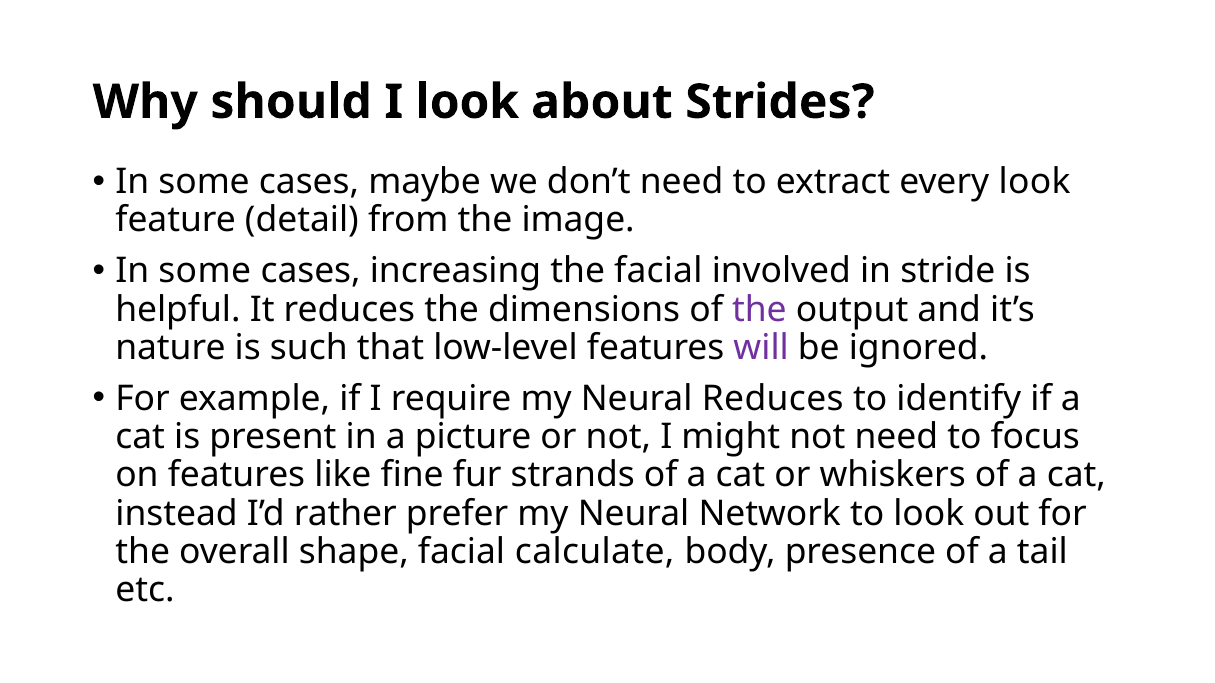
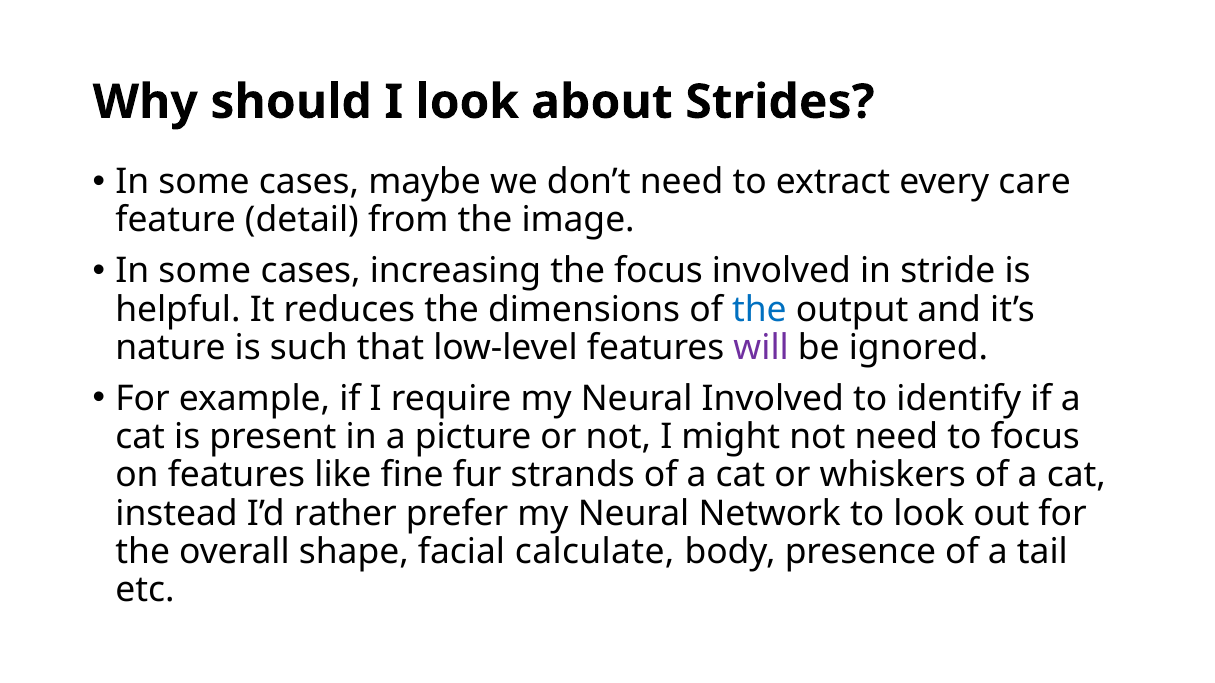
every look: look -> care
the facial: facial -> focus
the at (759, 310) colour: purple -> blue
Neural Reduces: Reduces -> Involved
